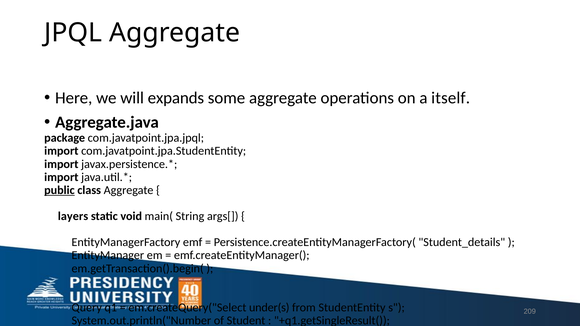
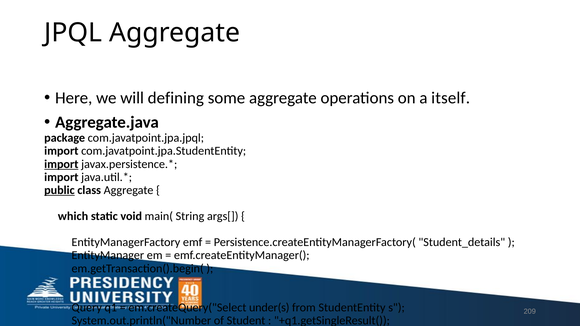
expands: expands -> defining
import at (61, 164) underline: none -> present
layers: layers -> which
